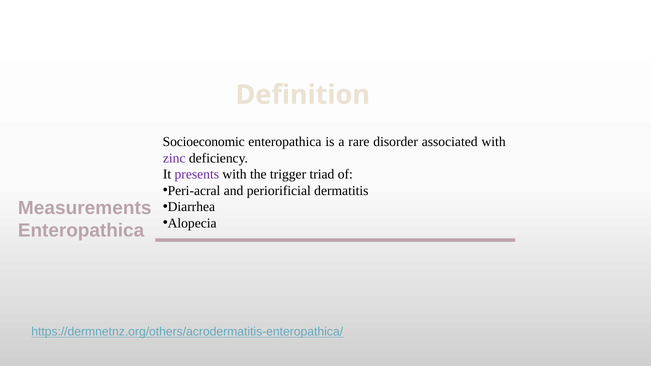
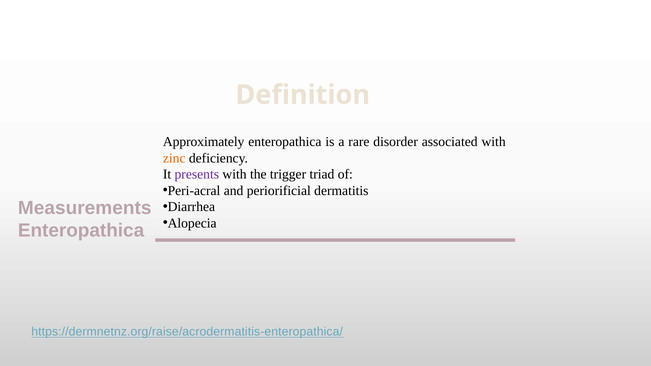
Socioeconomic: Socioeconomic -> Approximately
zinc colour: purple -> orange
https://dermnetnz.org/others/acrodermatitis-enteropathica/: https://dermnetnz.org/others/acrodermatitis-enteropathica/ -> https://dermnetnz.org/raise/acrodermatitis-enteropathica/
